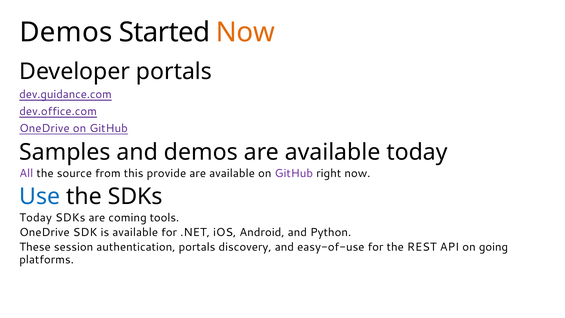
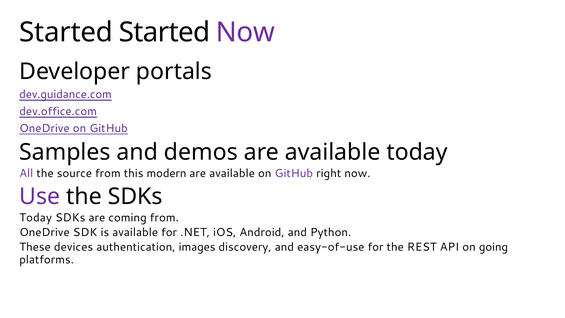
Demos at (66, 32): Demos -> Started
Now at (245, 32) colour: orange -> purple
provide: provide -> modern
Use colour: blue -> purple
coming tools: tools -> from
session: session -> devices
authentication portals: portals -> images
